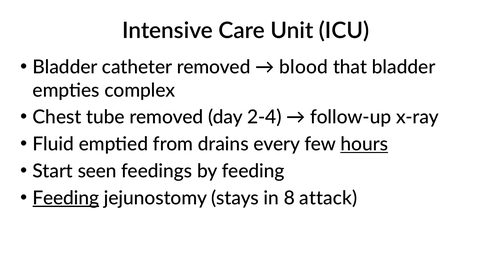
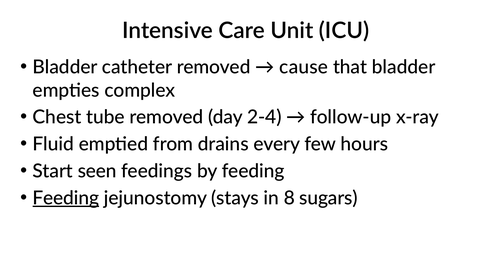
blood: blood -> cause
hours underline: present -> none
attack: attack -> sugars
